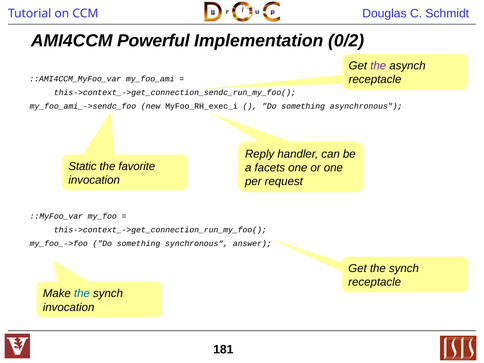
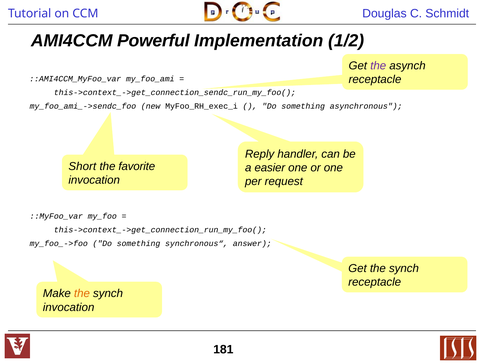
0/2: 0/2 -> 1/2
Static: Static -> Short
facets: facets -> easier
the at (82, 294) colour: blue -> orange
